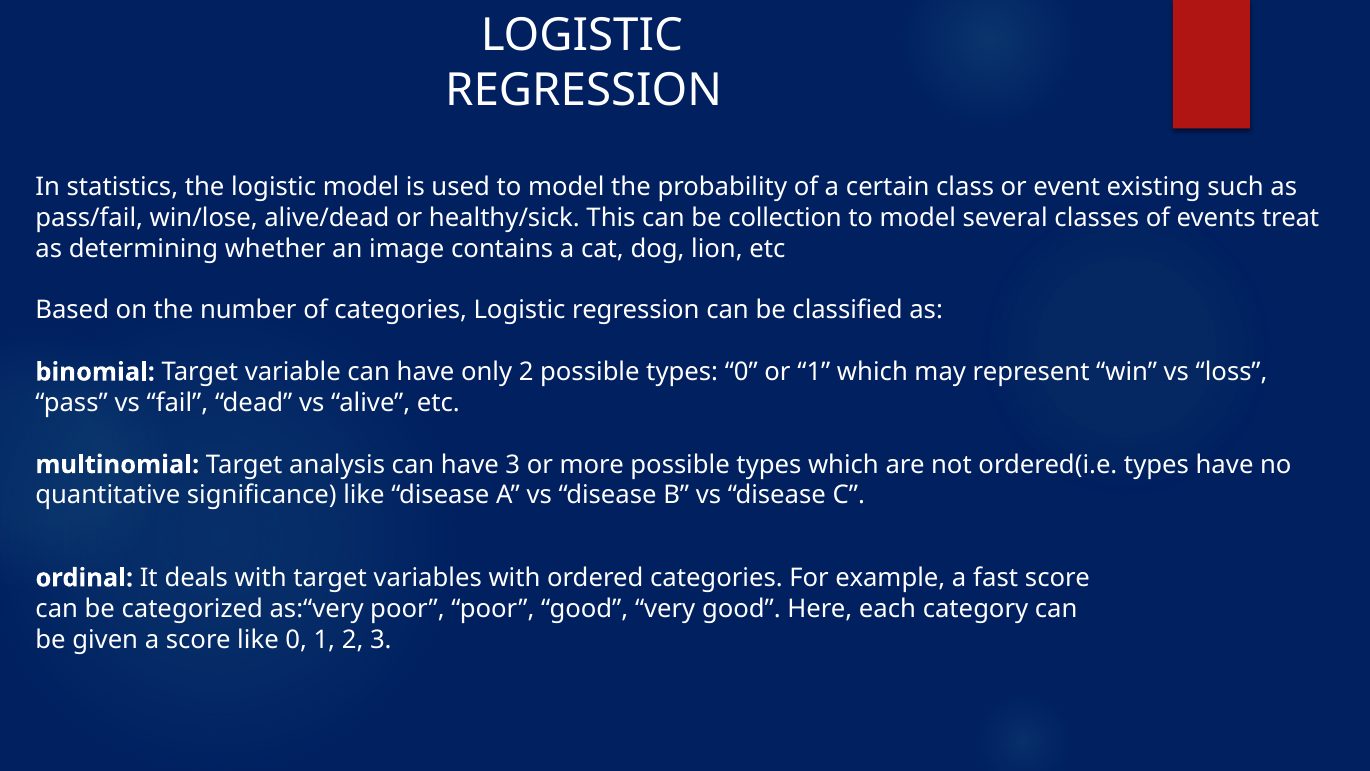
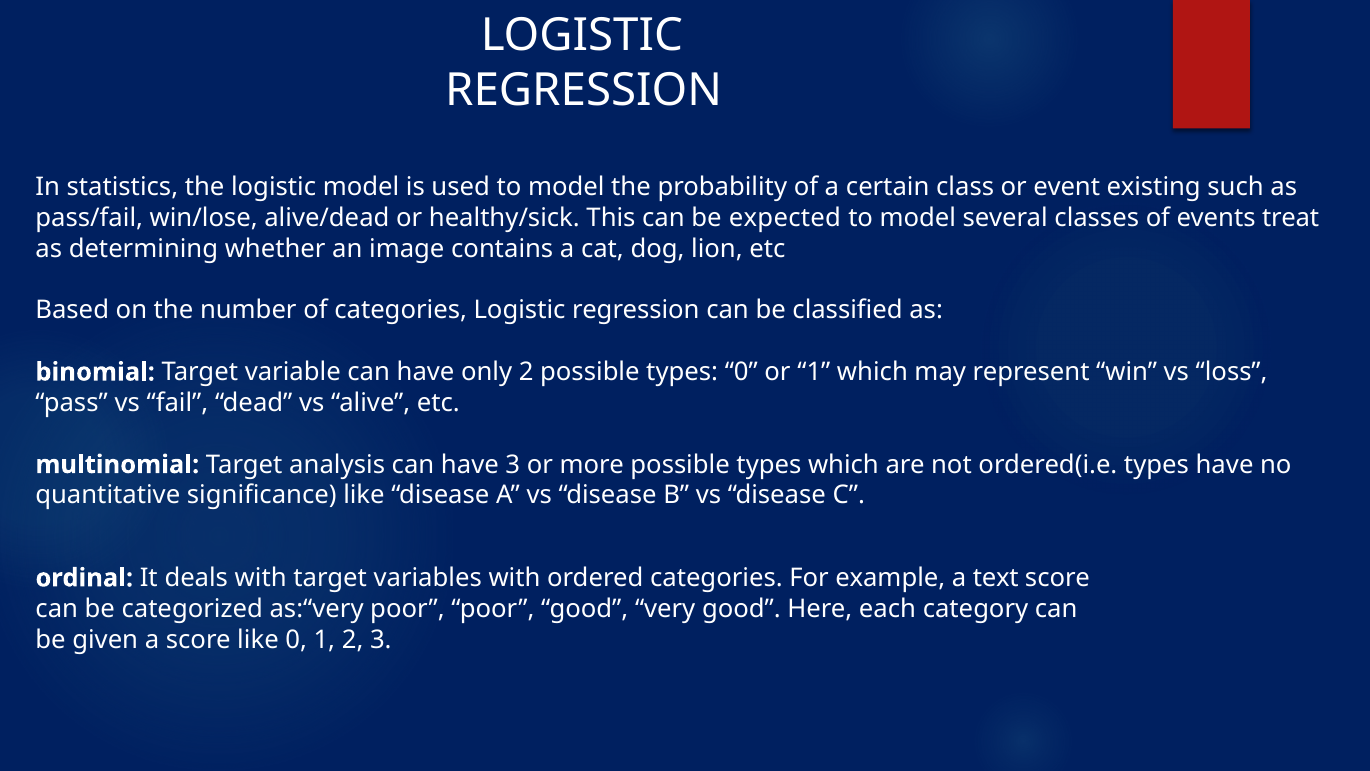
collection: collection -> expected
fast: fast -> text
